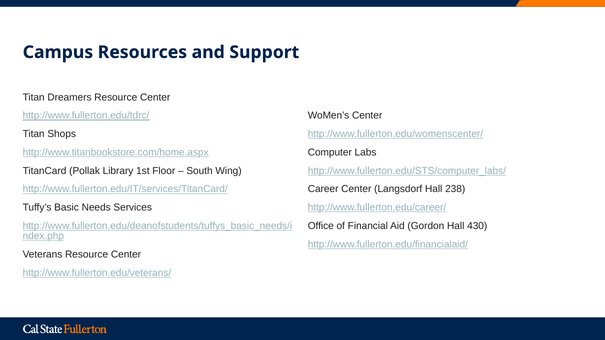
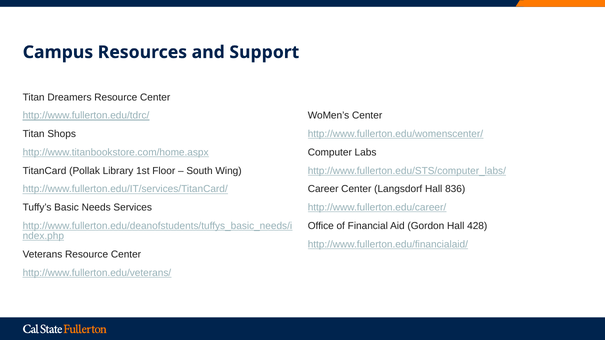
238: 238 -> 836
430: 430 -> 428
